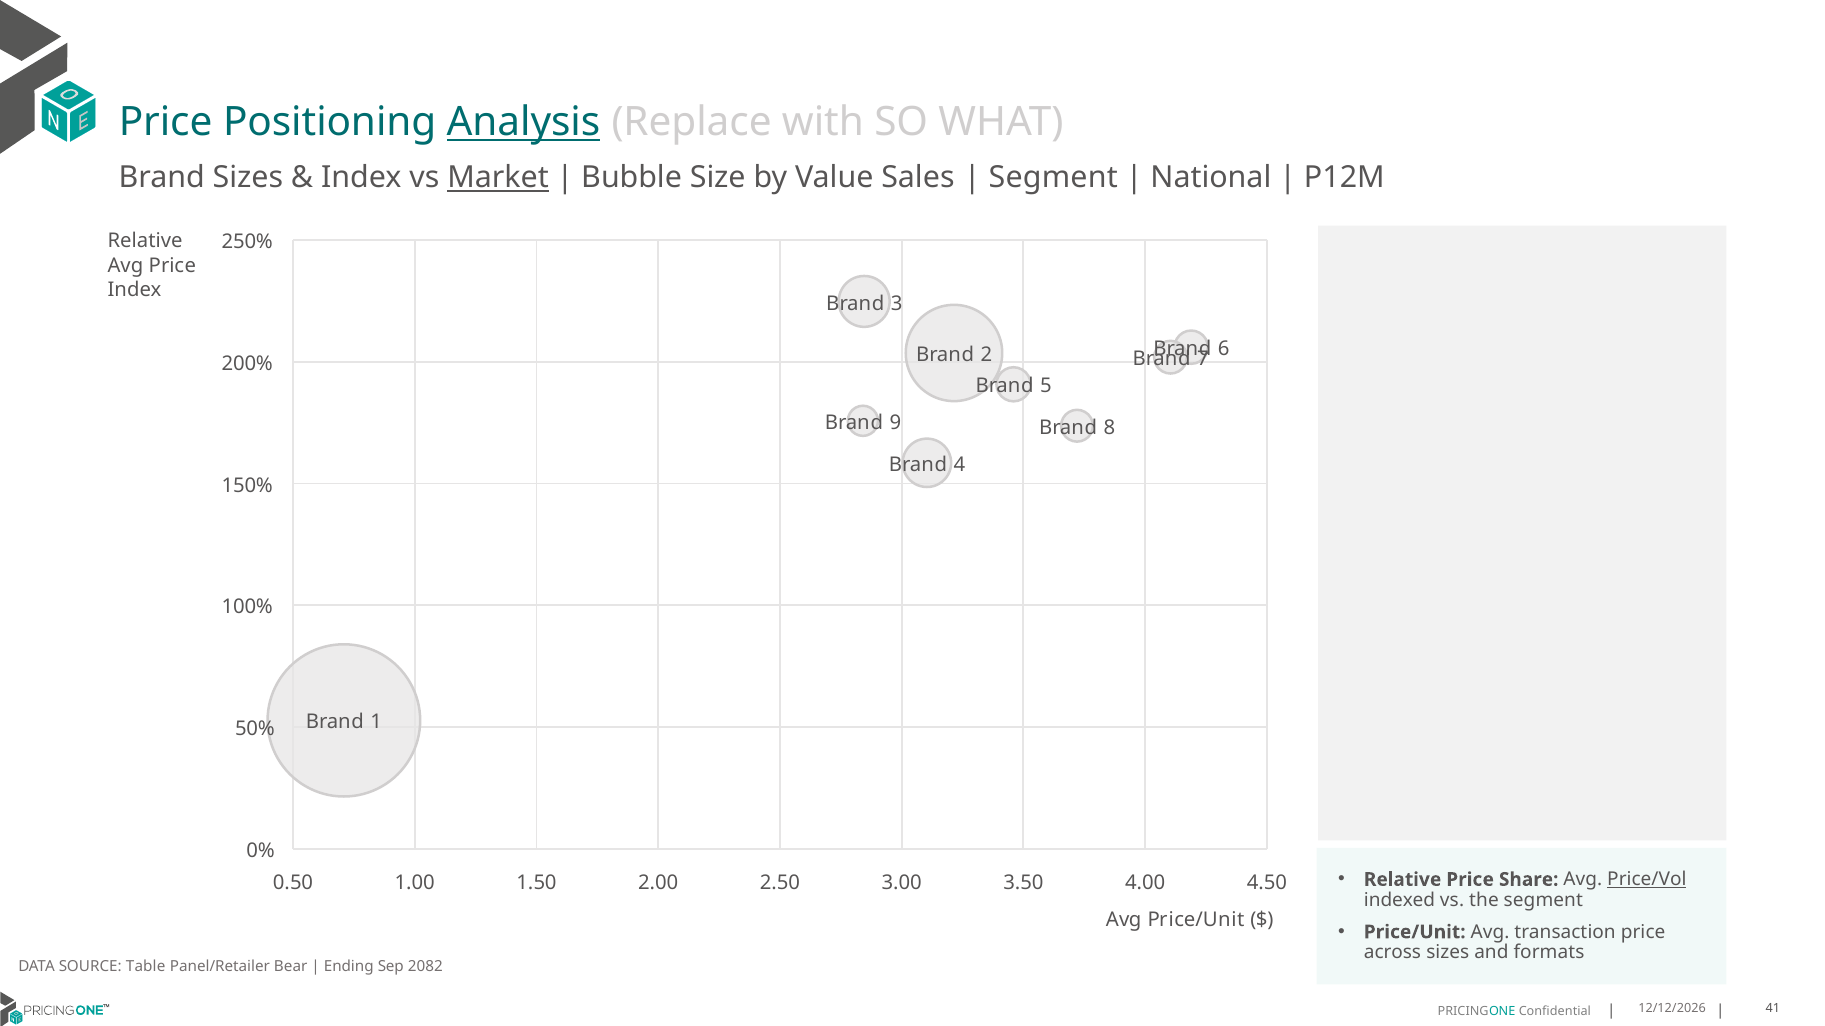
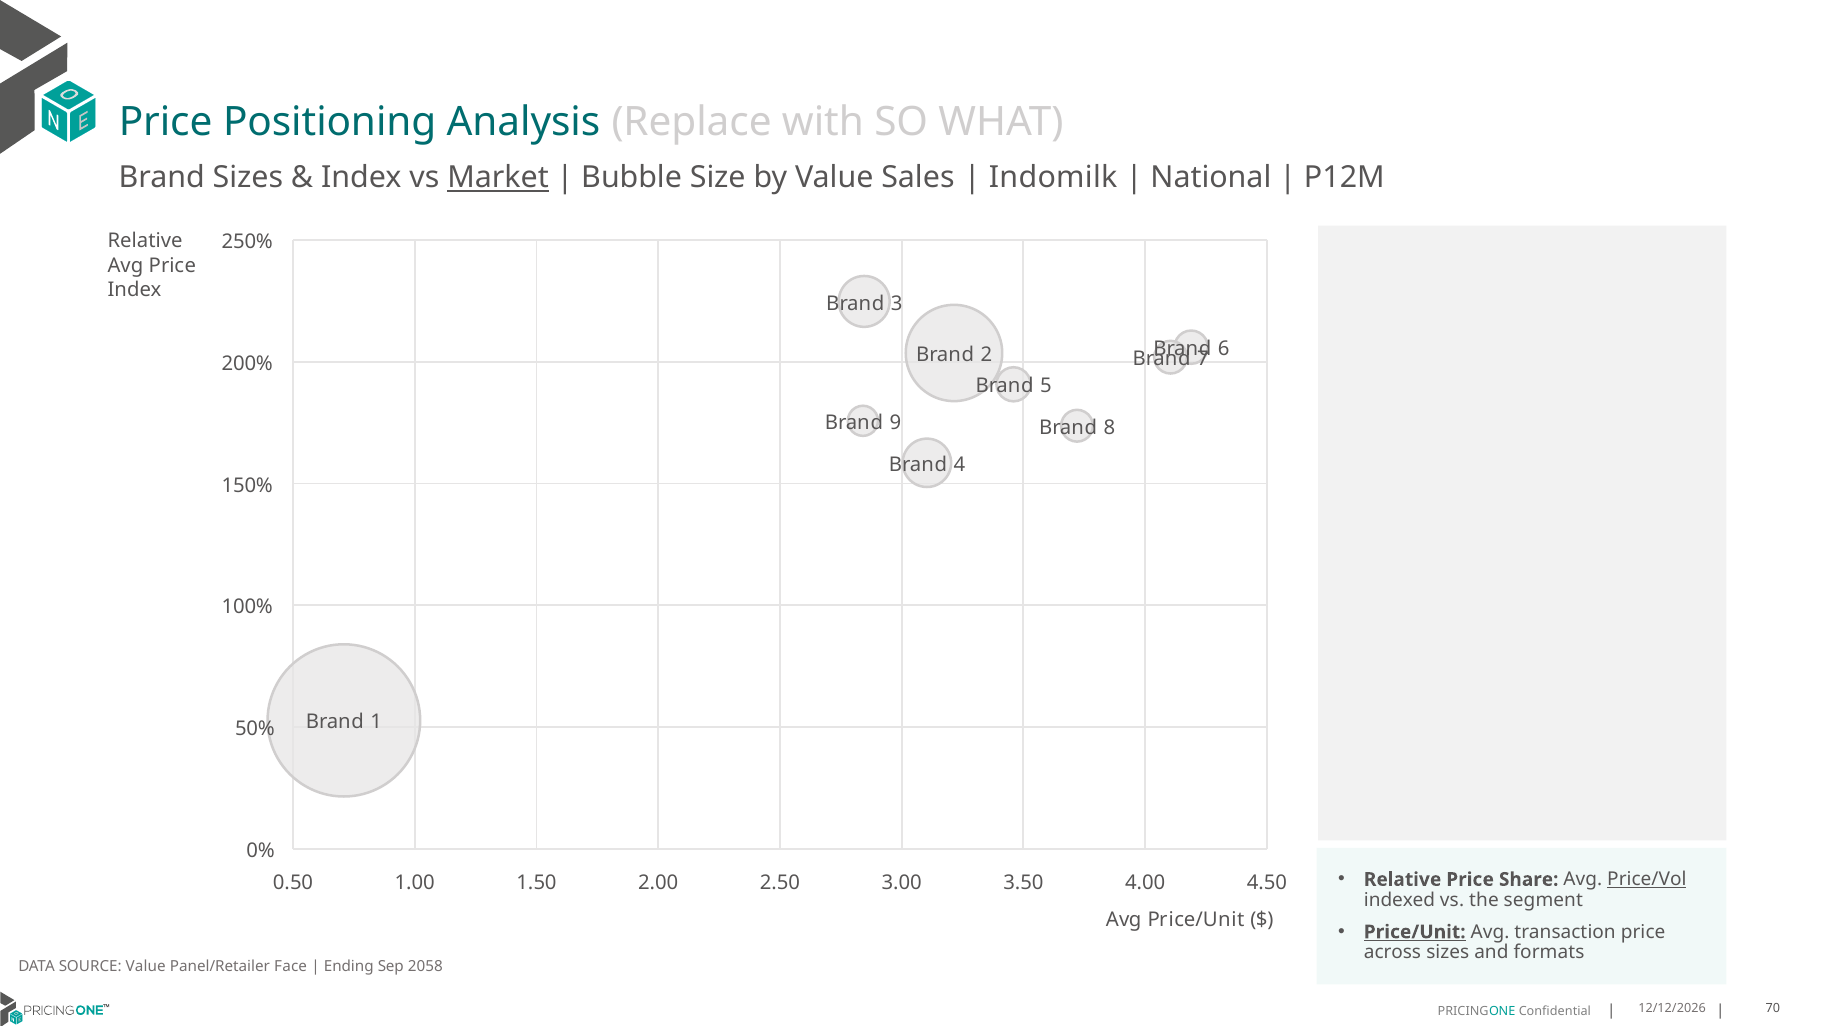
Analysis underline: present -> none
Segment at (1053, 178): Segment -> Indomilk
Price/Unit at (1415, 933) underline: none -> present
SOURCE Table: Table -> Value
Bear: Bear -> Face
2082: 2082 -> 2058
41: 41 -> 70
